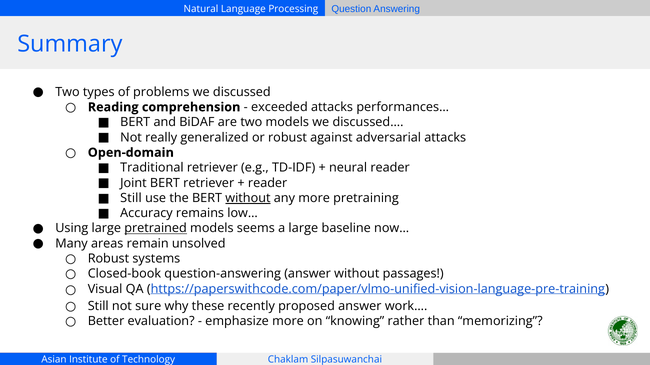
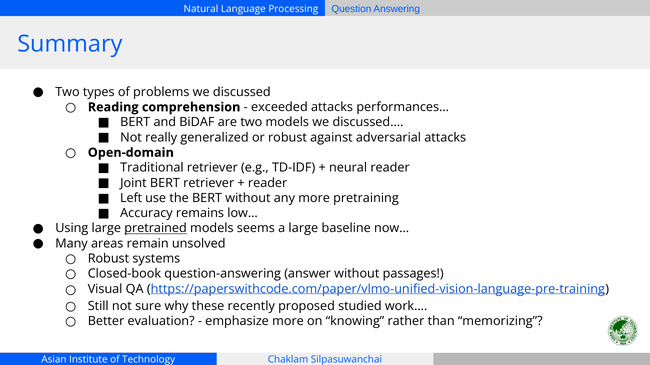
Still at (131, 198): Still -> Left
without at (248, 198) underline: present -> none
proposed answer: answer -> studied
